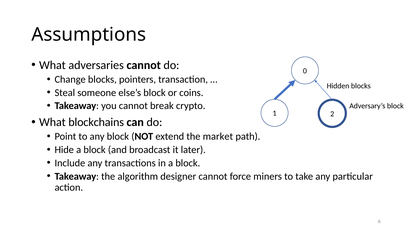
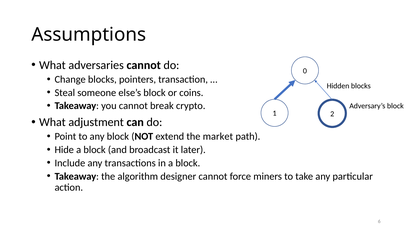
blockchains: blockchains -> adjustment
